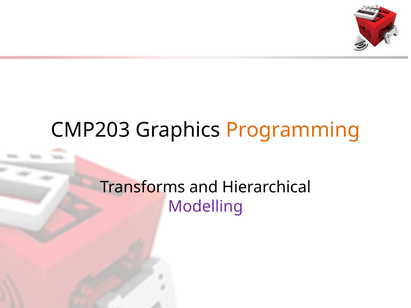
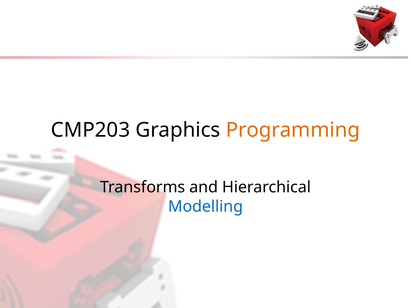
Modelling colour: purple -> blue
